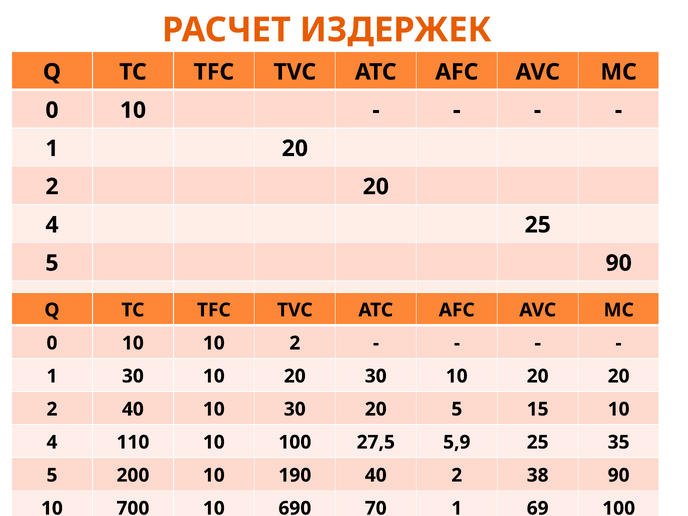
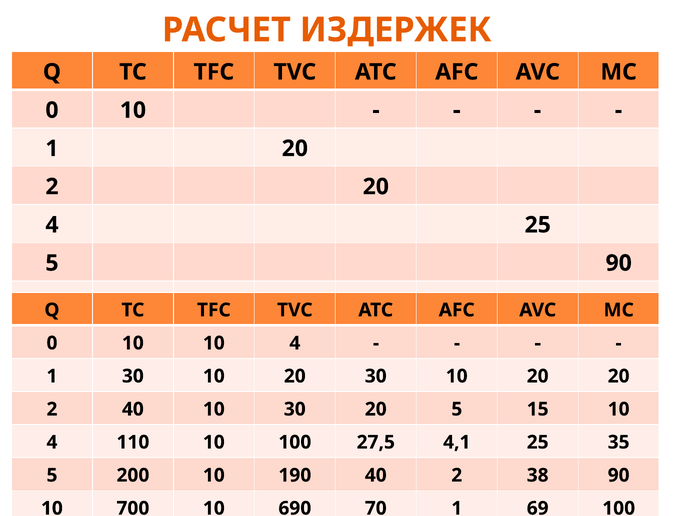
10 10 2: 2 -> 4
5,9: 5,9 -> 4,1
